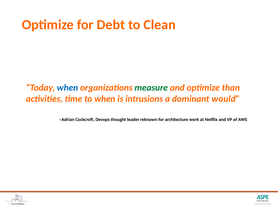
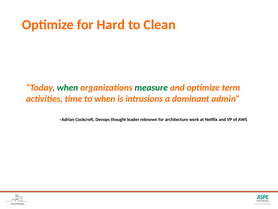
Debt: Debt -> Hard
when at (67, 87) colour: blue -> green
than: than -> term
would: would -> admin
